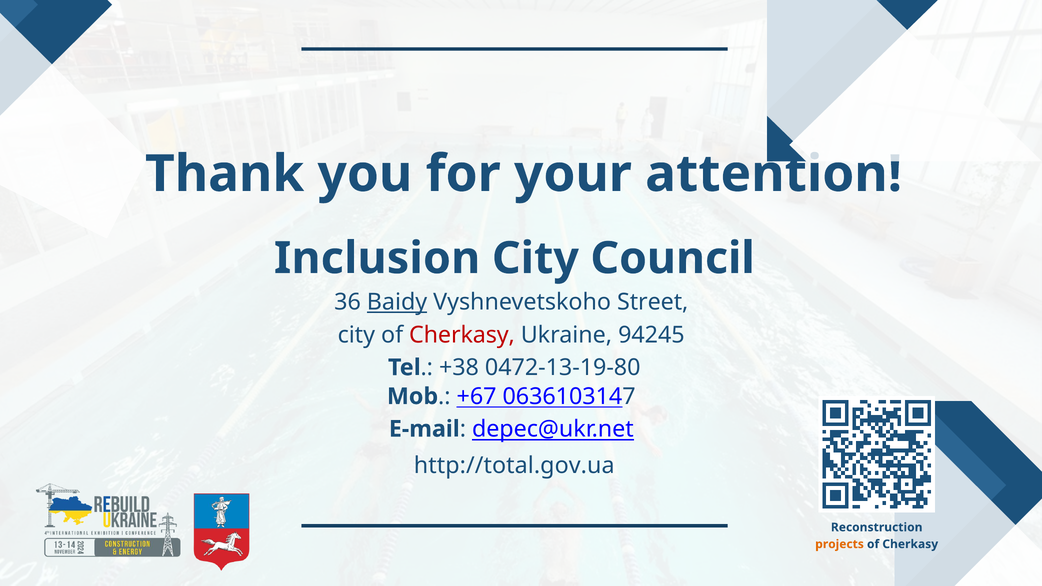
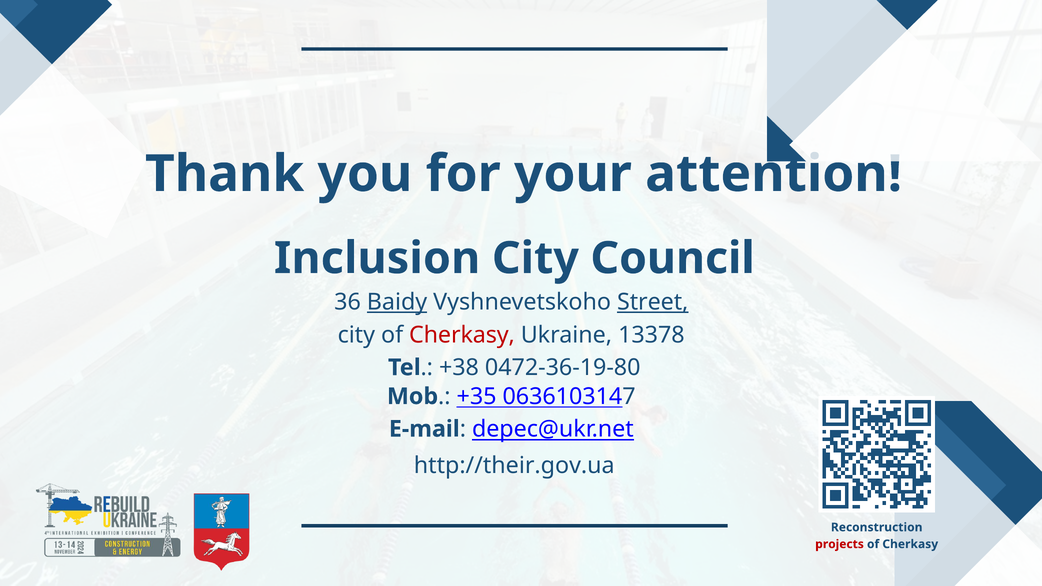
Street underline: none -> present
94245: 94245 -> 13378
0472-13-19-80: 0472-13-19-80 -> 0472-36-19-80
+67: +67 -> +35
http://total.gov.ua: http://total.gov.ua -> http://their.gov.ua
projects colour: orange -> red
